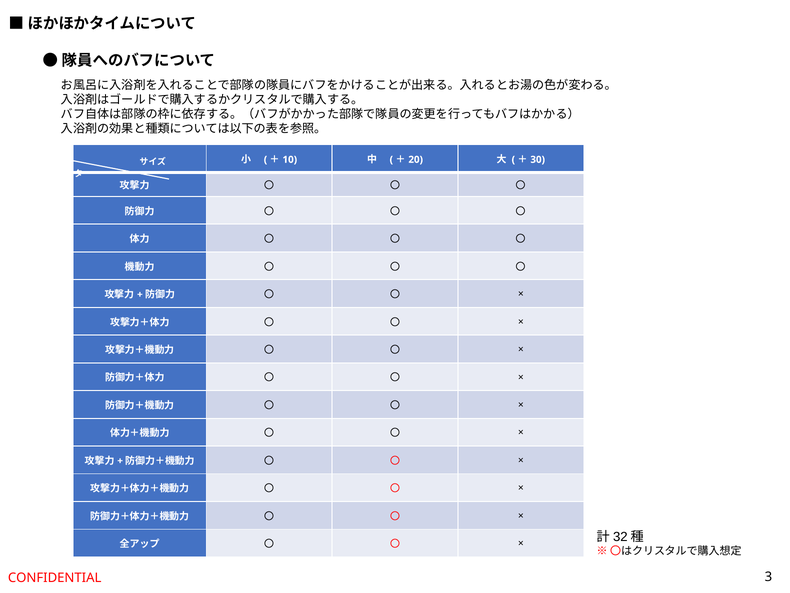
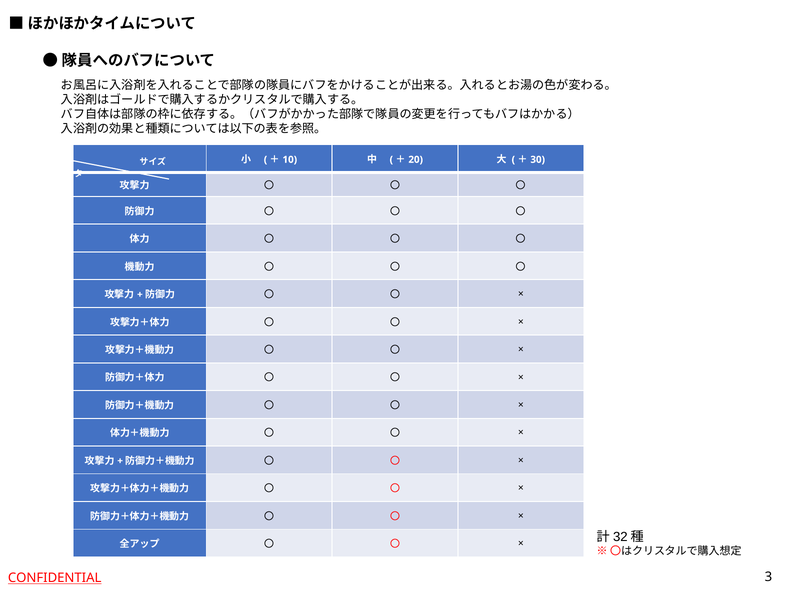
CONFIDENTIAL underline: none -> present
